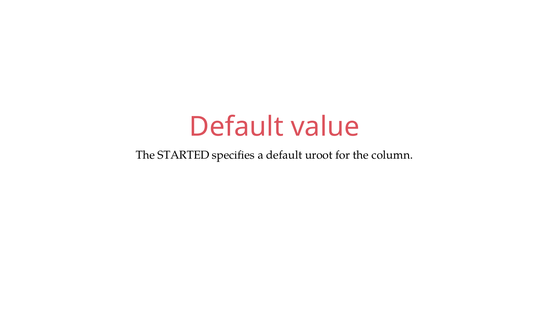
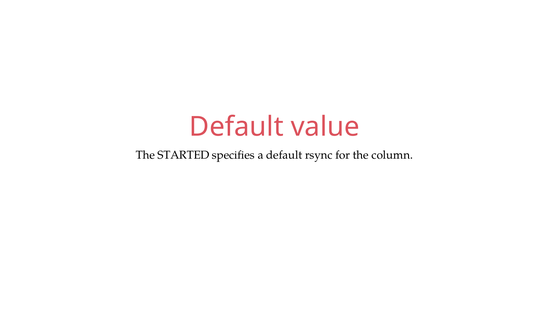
uroot: uroot -> rsync
